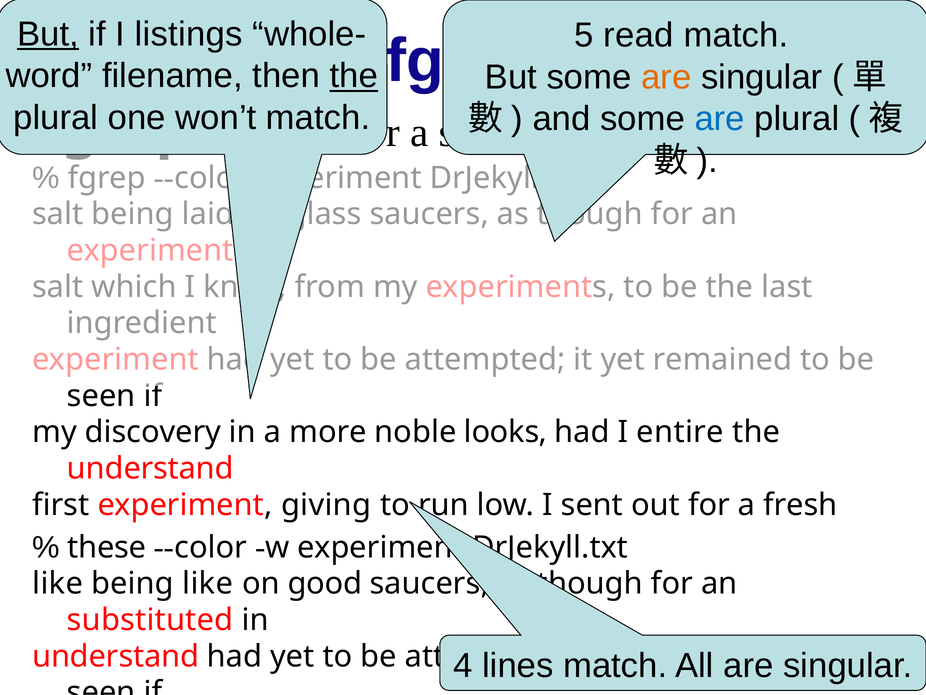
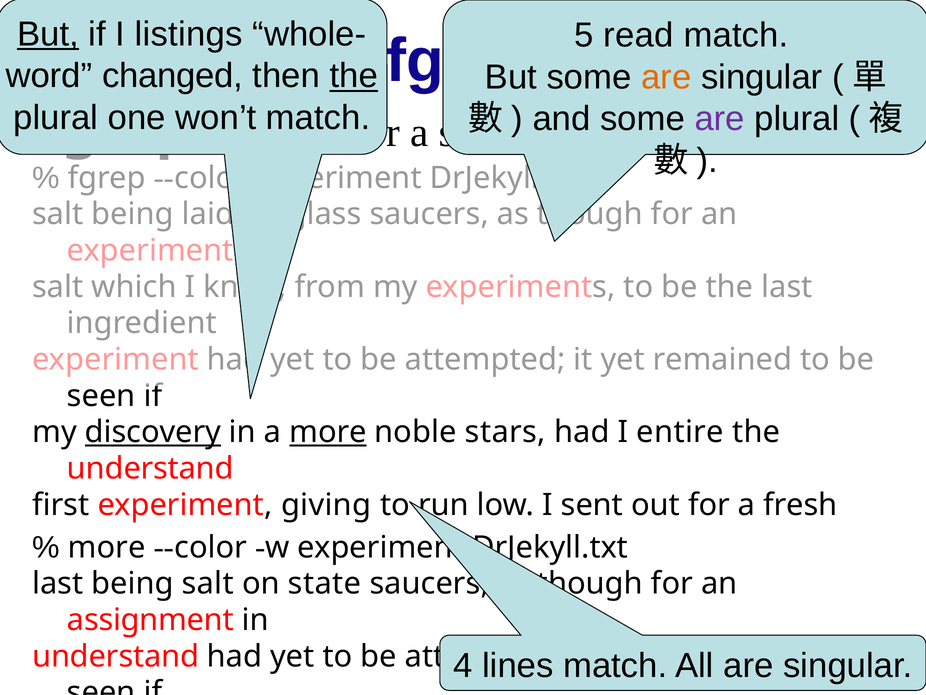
filename: filename -> changed
are at (720, 119) colour: blue -> purple
discovery at (153, 432) underline: none -> present
more at (328, 432) underline: none -> present
looks: looks -> stars
these at (107, 547): these -> more
like at (58, 583): like -> last
being like: like -> salt
good: good -> state
substituted: substituted -> assignment
